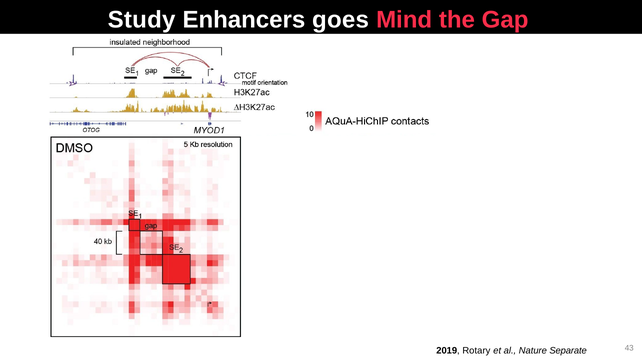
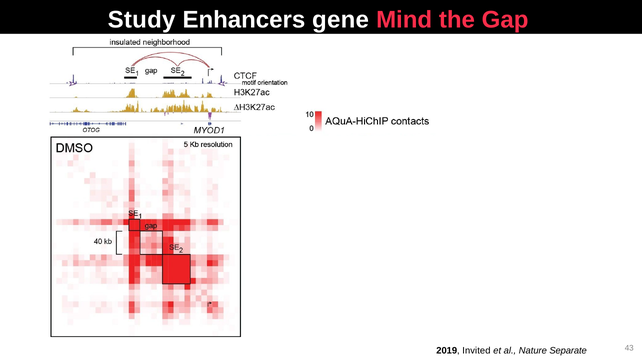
goes: goes -> gene
Rotary: Rotary -> Invited
